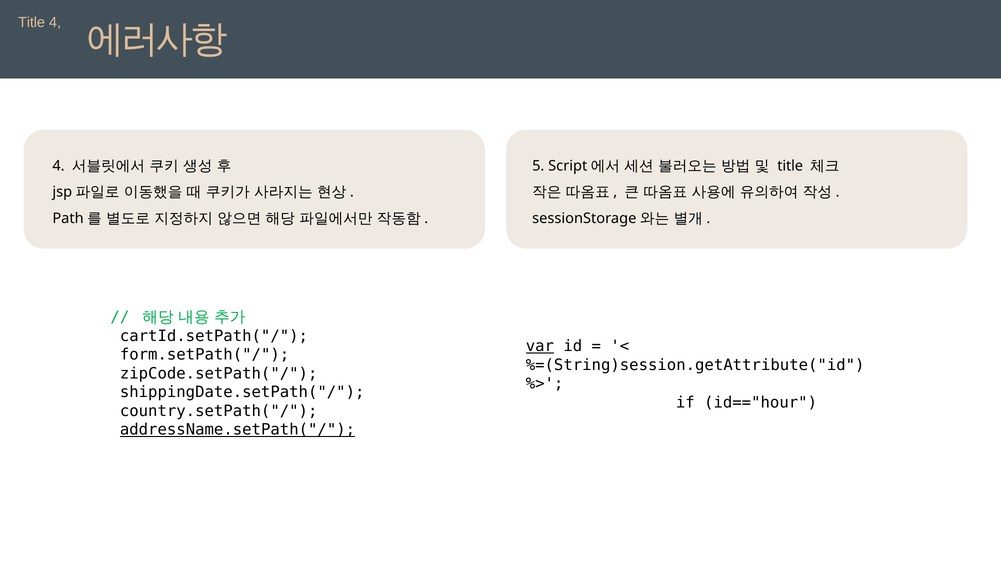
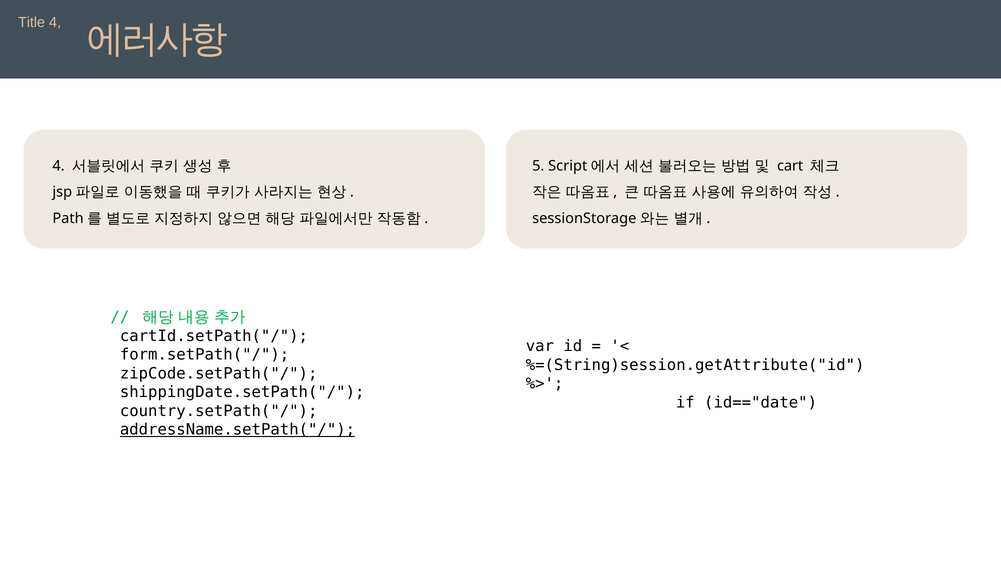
title at (790, 166): title -> cart
var underline: present -> none
id=="hour: id=="hour -> id=="date
